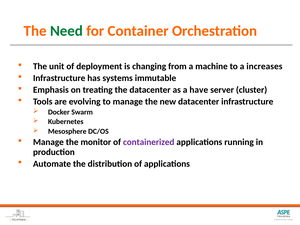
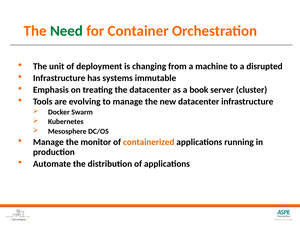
increases: increases -> disrupted
have: have -> book
containerized colour: purple -> orange
